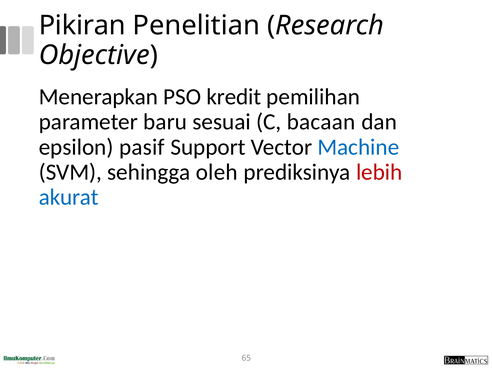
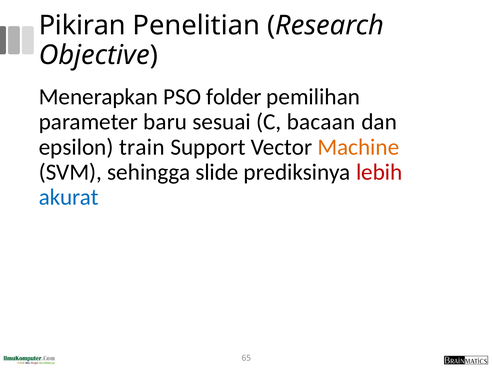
kredit: kredit -> folder
pasif: pasif -> train
Machine colour: blue -> orange
oleh: oleh -> slide
